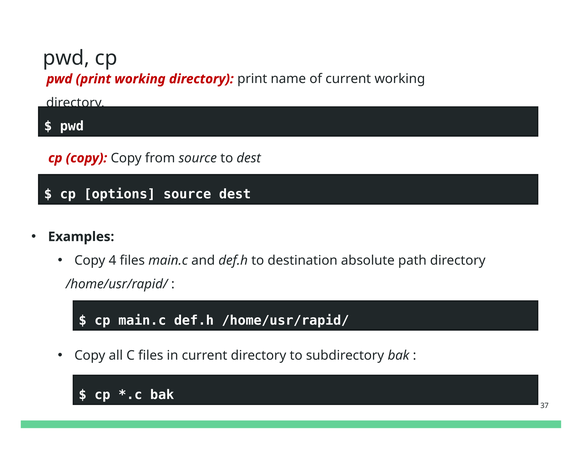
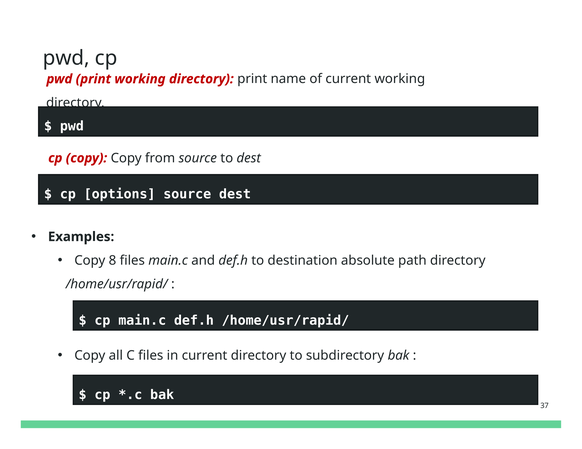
4: 4 -> 8
